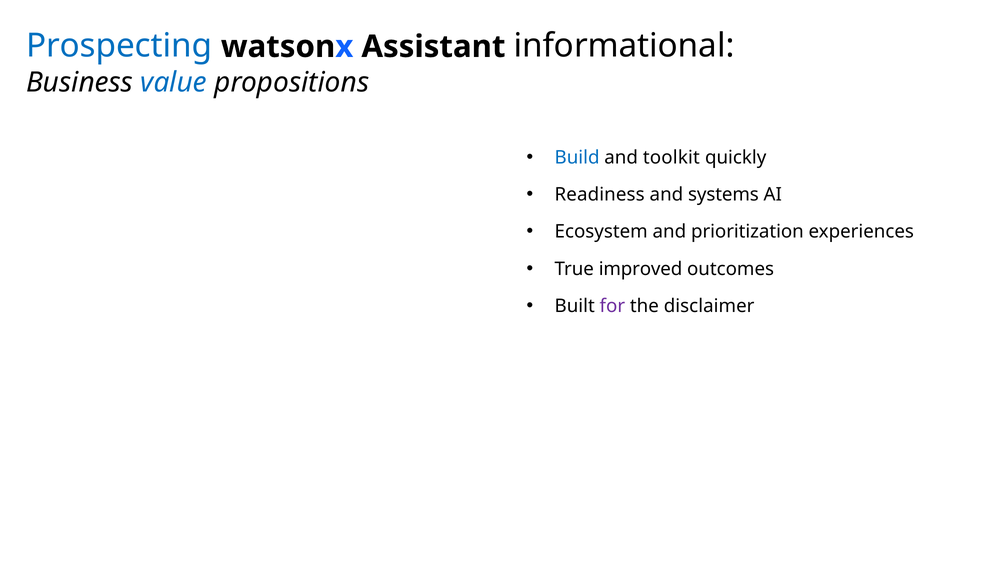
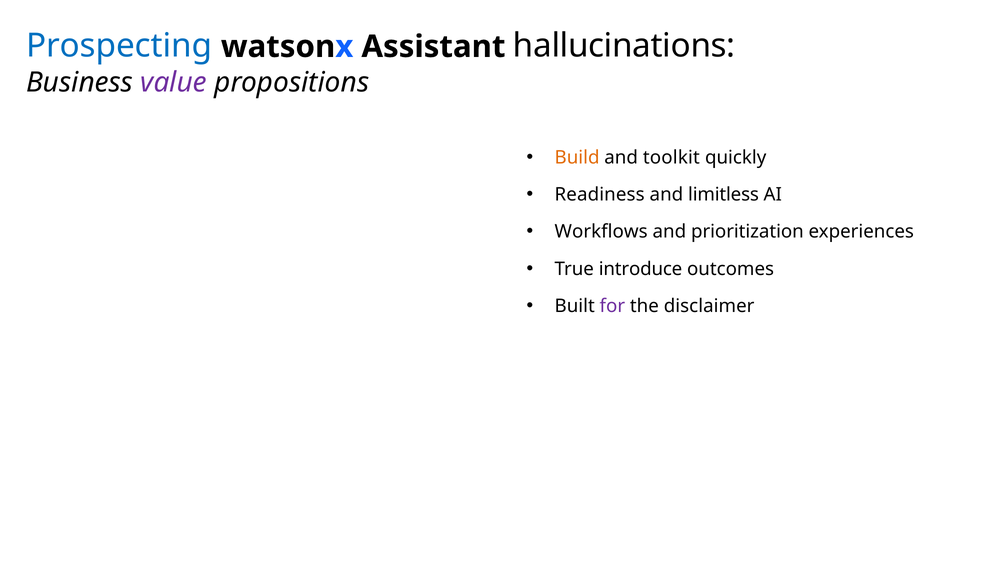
informational: informational -> hallucinations
value colour: blue -> purple
Build colour: blue -> orange
systems: systems -> limitless
Ecosystem: Ecosystem -> Workflows
improved: improved -> introduce
